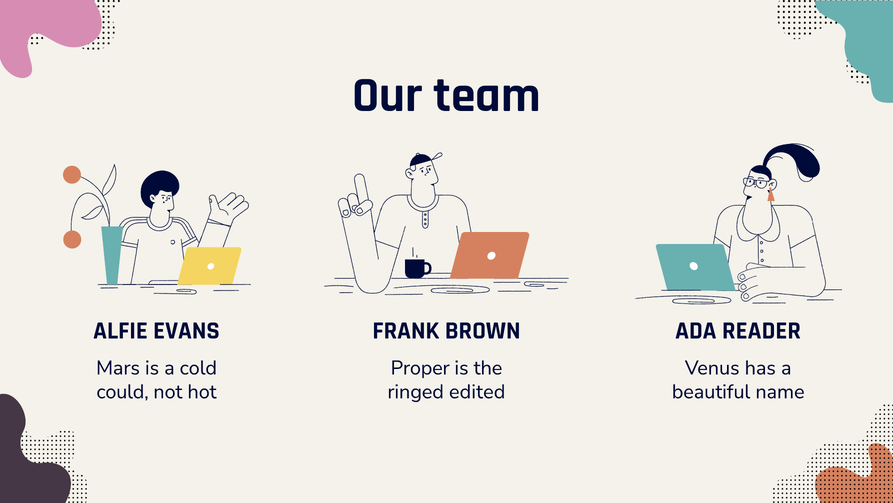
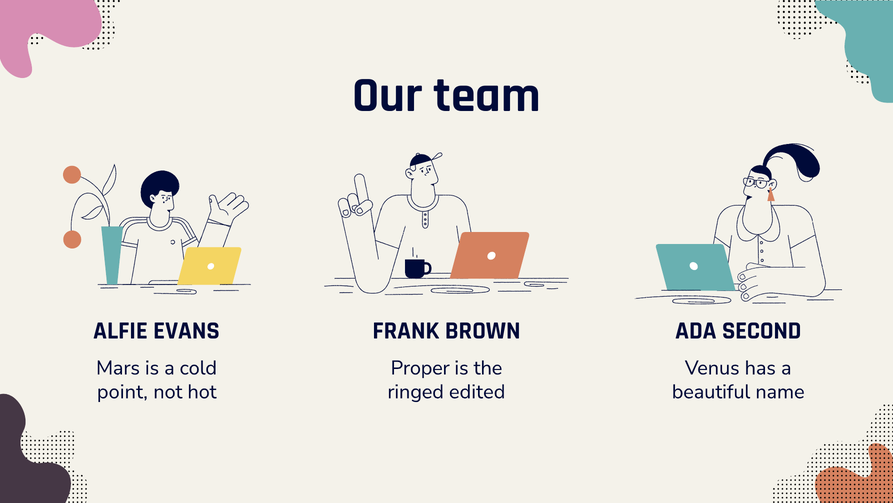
READER: READER -> SECOND
could: could -> point
